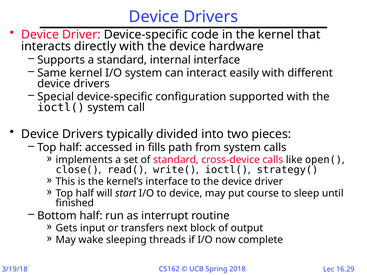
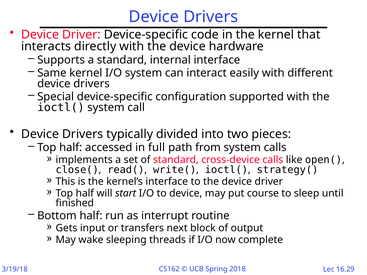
fills: fills -> full
